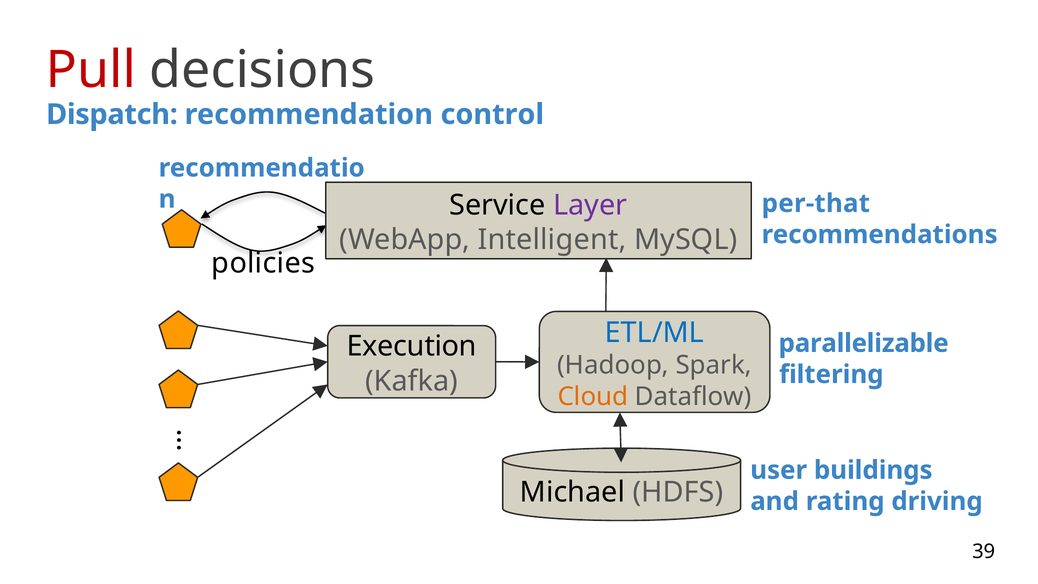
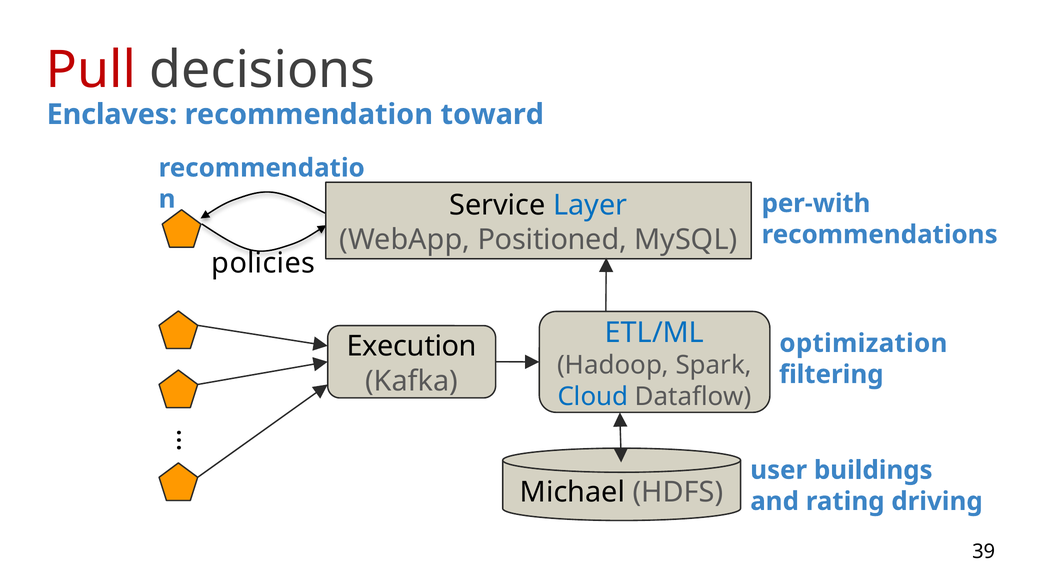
Dispatch: Dispatch -> Enclaves
control: control -> toward
Layer colour: purple -> blue
per-that: per-that -> per-with
Intelligent: Intelligent -> Positioned
parallelizable: parallelizable -> optimization
Cloud colour: orange -> blue
